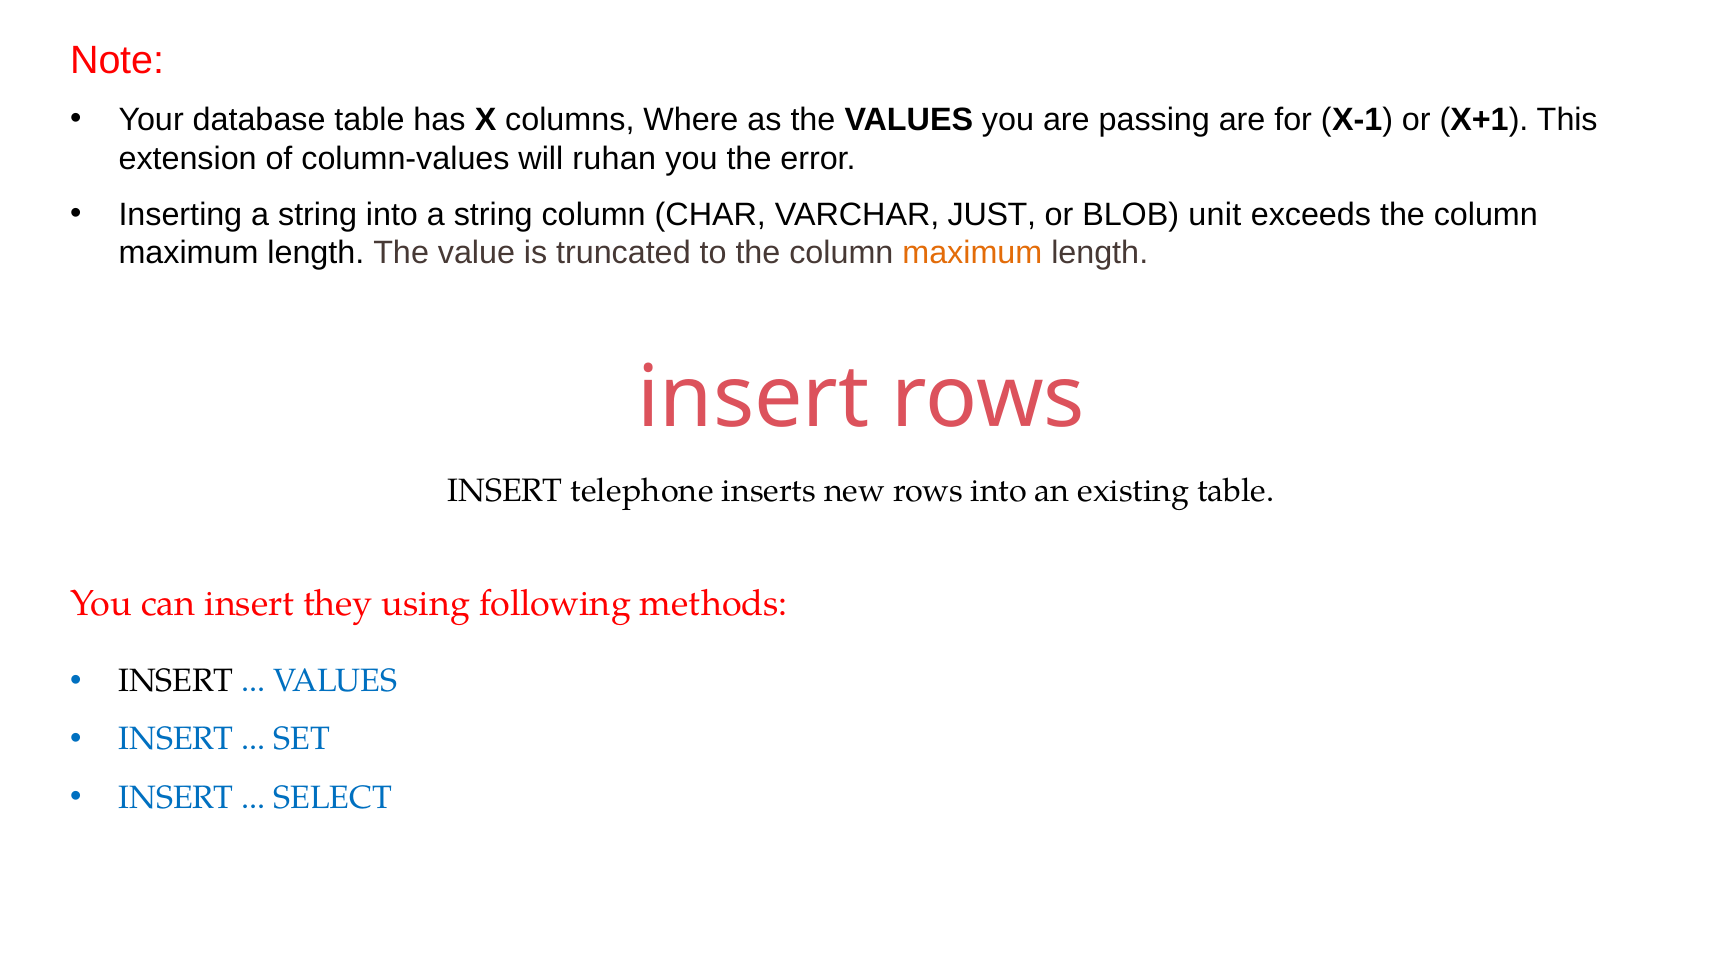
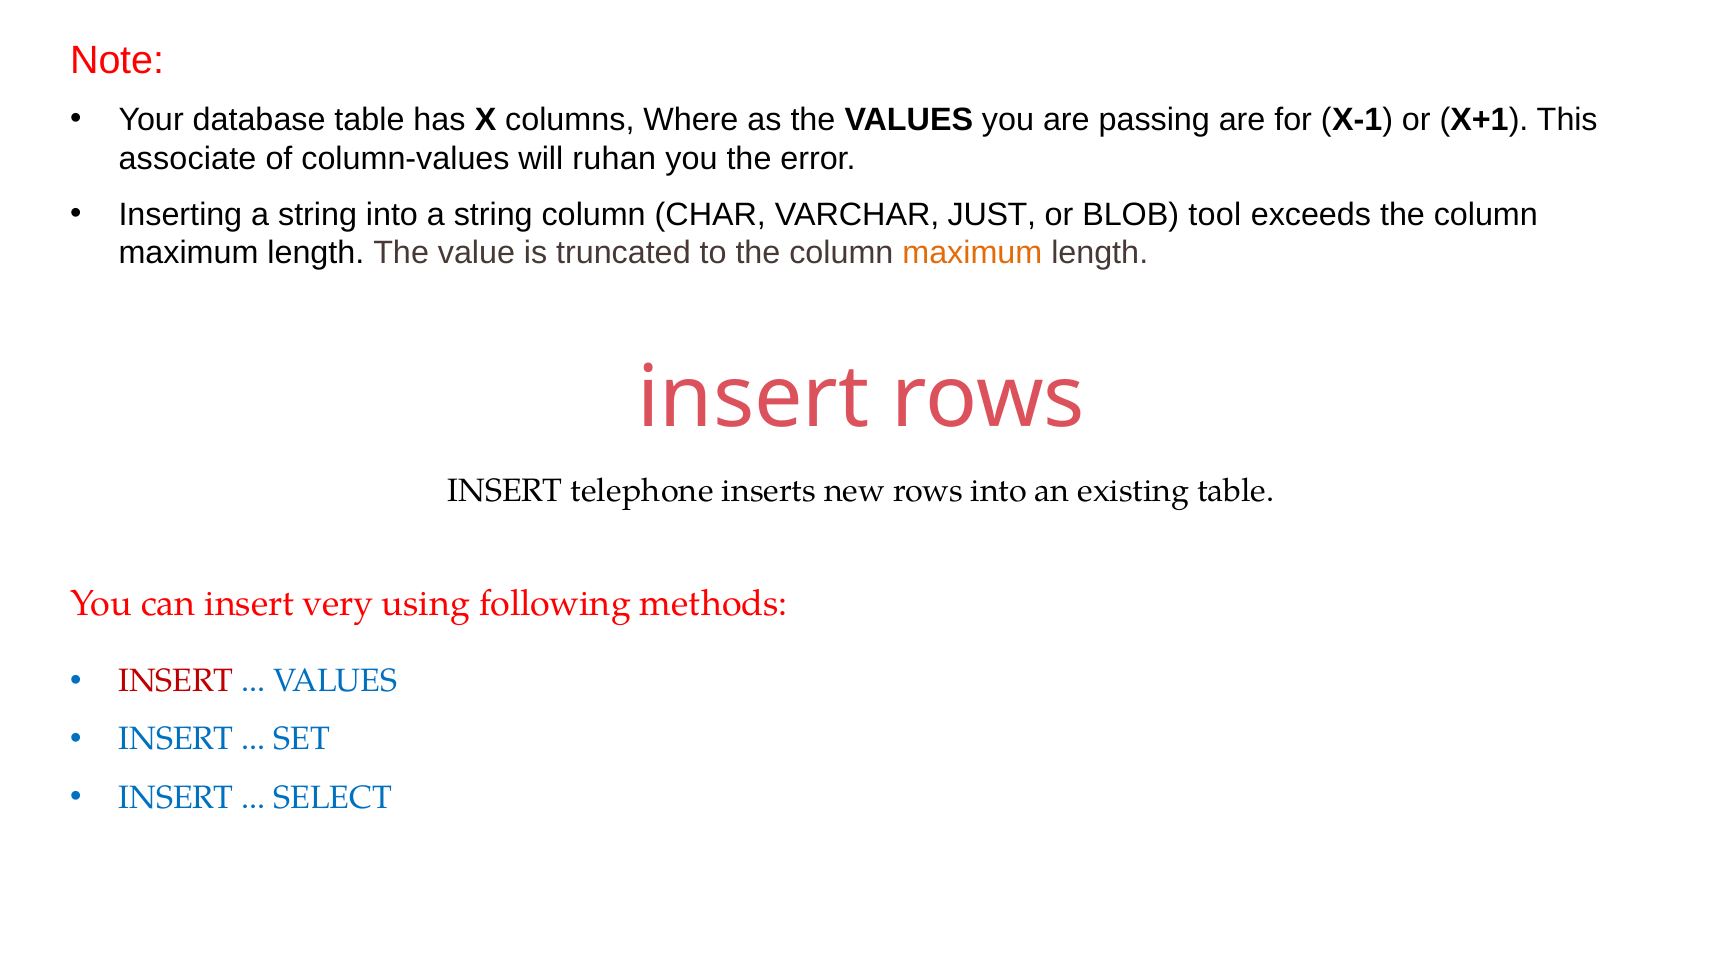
extension: extension -> associate
unit: unit -> tool
they: they -> very
INSERT at (176, 681) colour: black -> red
